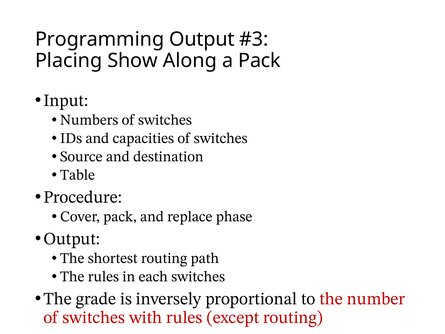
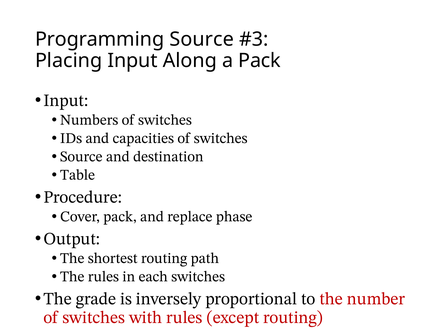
Programming Output: Output -> Source
Placing Show: Show -> Input
